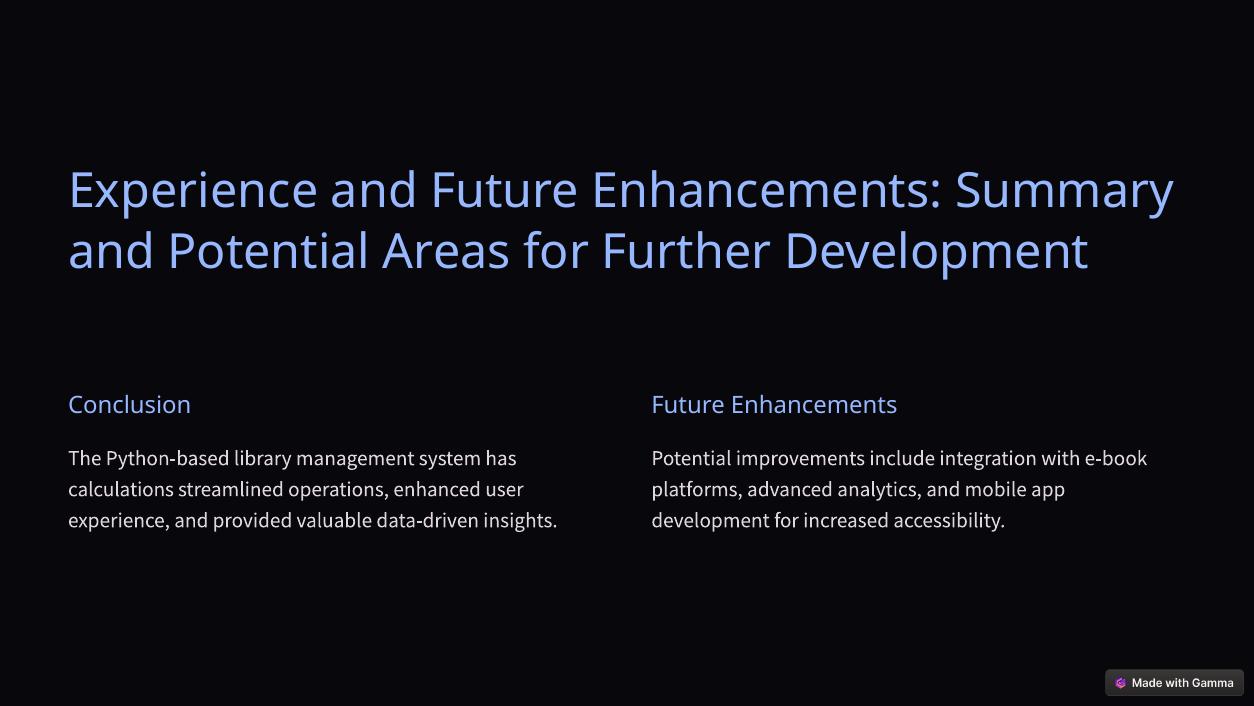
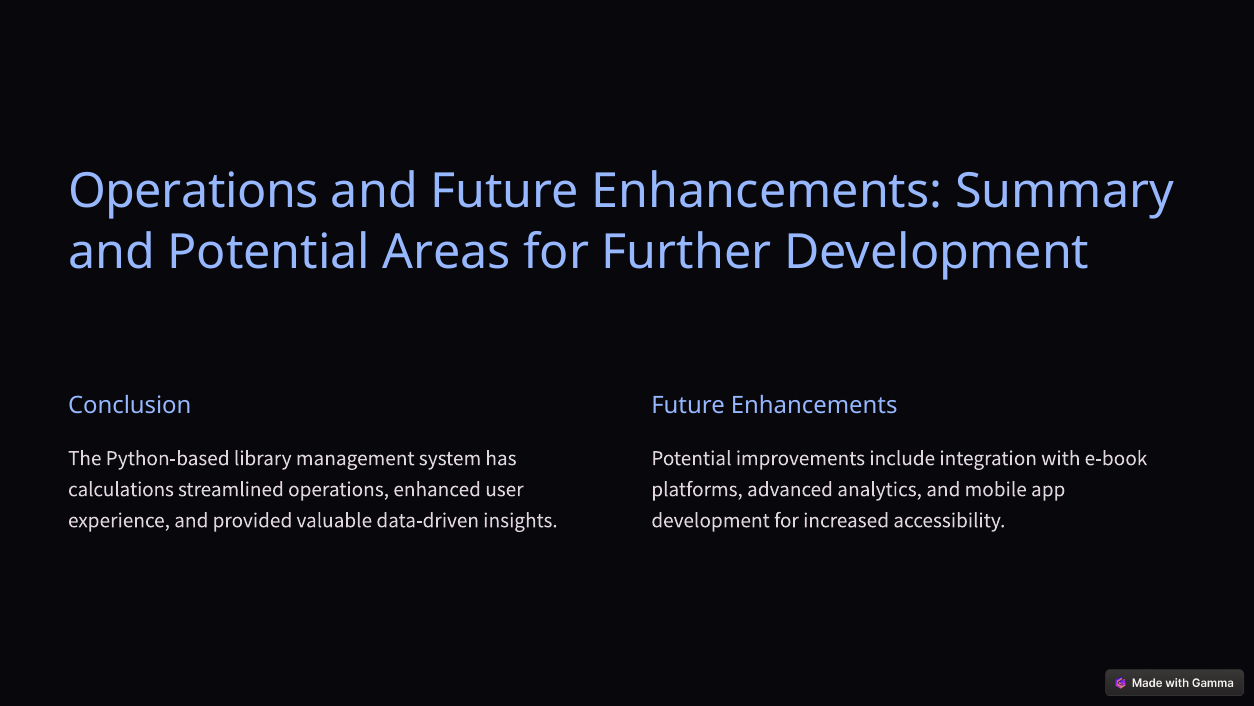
Experience at (193, 192): Experience -> Operations
